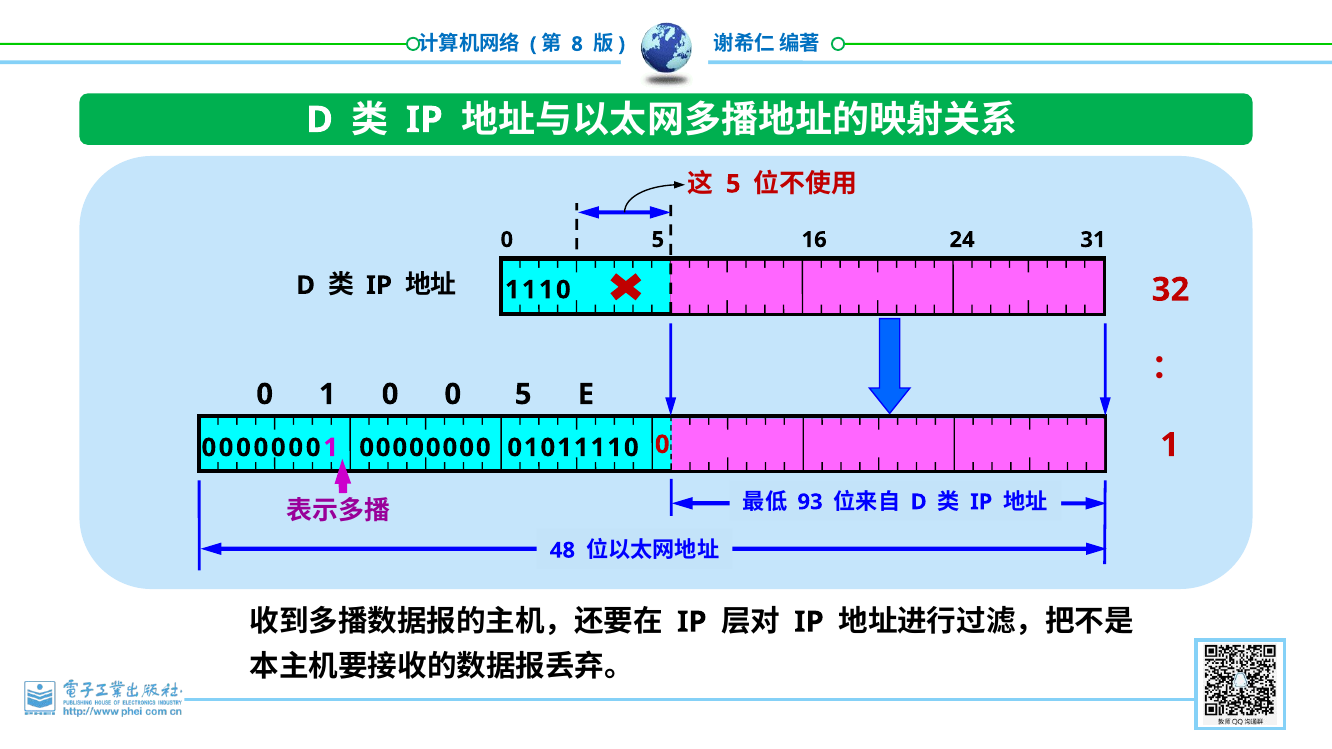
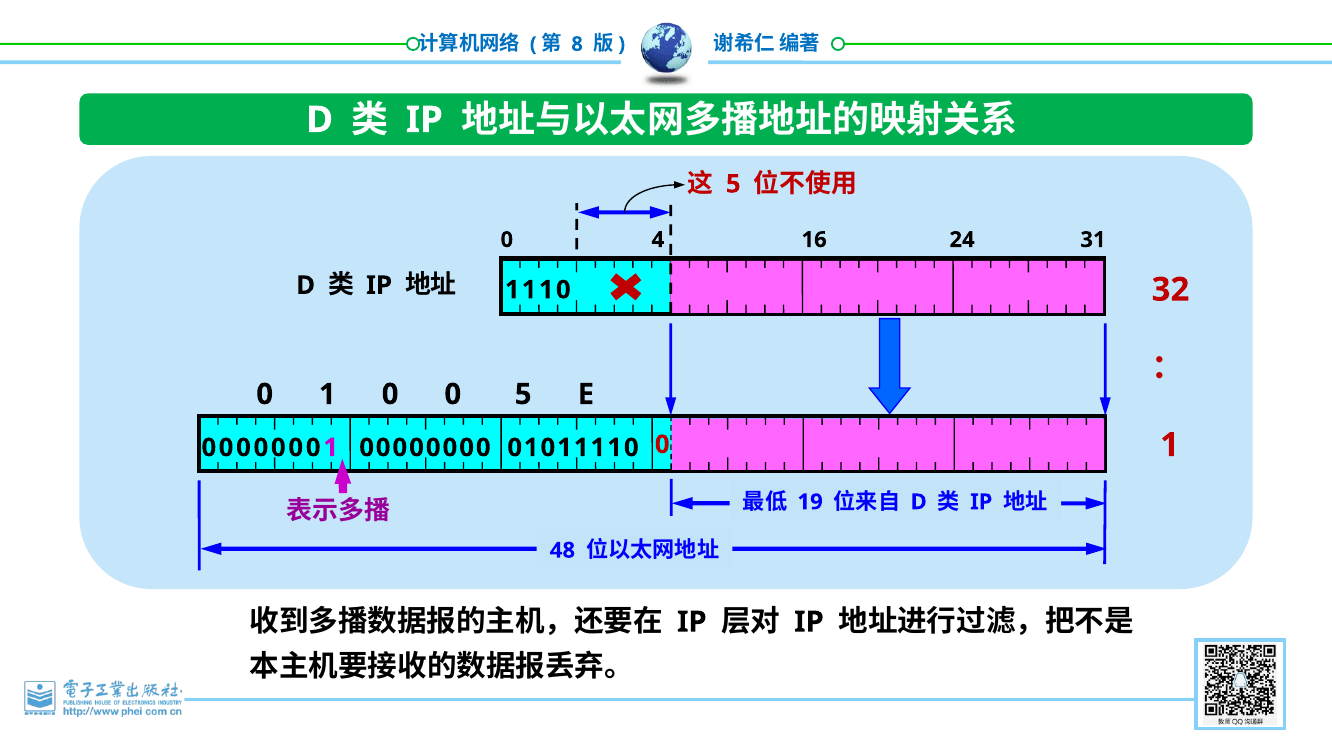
5 at (658, 240): 5 -> 4
93: 93 -> 19
